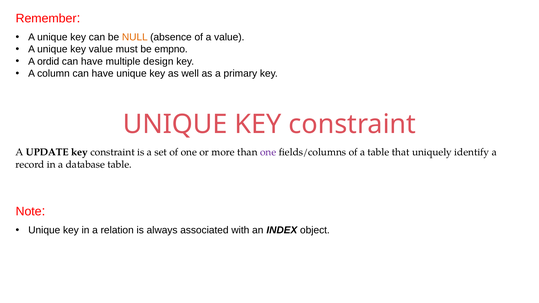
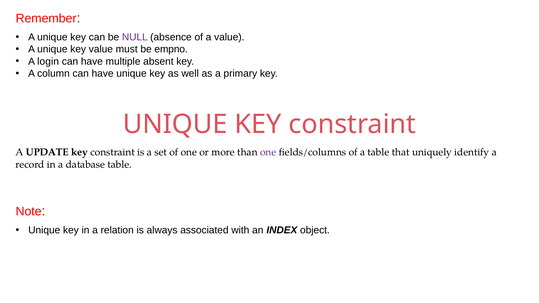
NULL colour: orange -> purple
ordid: ordid -> login
design: design -> absent
